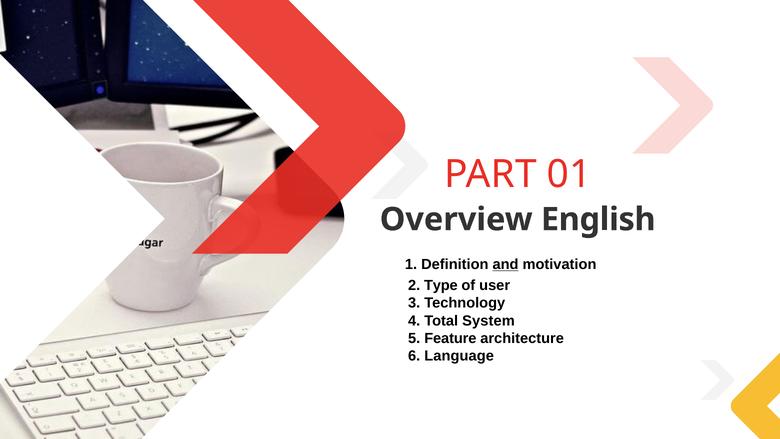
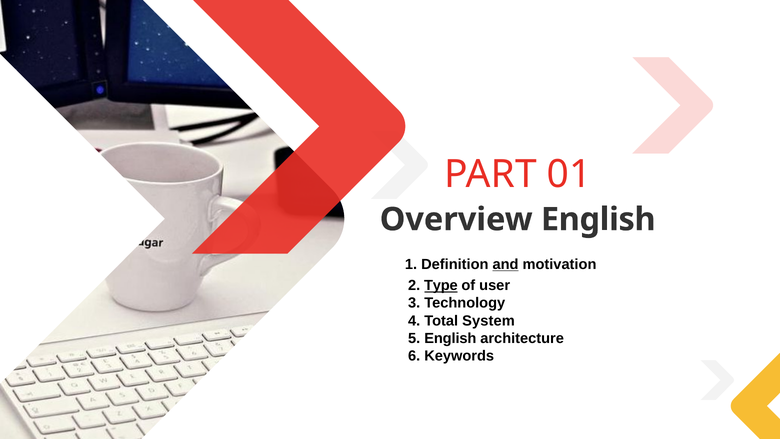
Type underline: none -> present
5 Feature: Feature -> English
Language: Language -> Keywords
